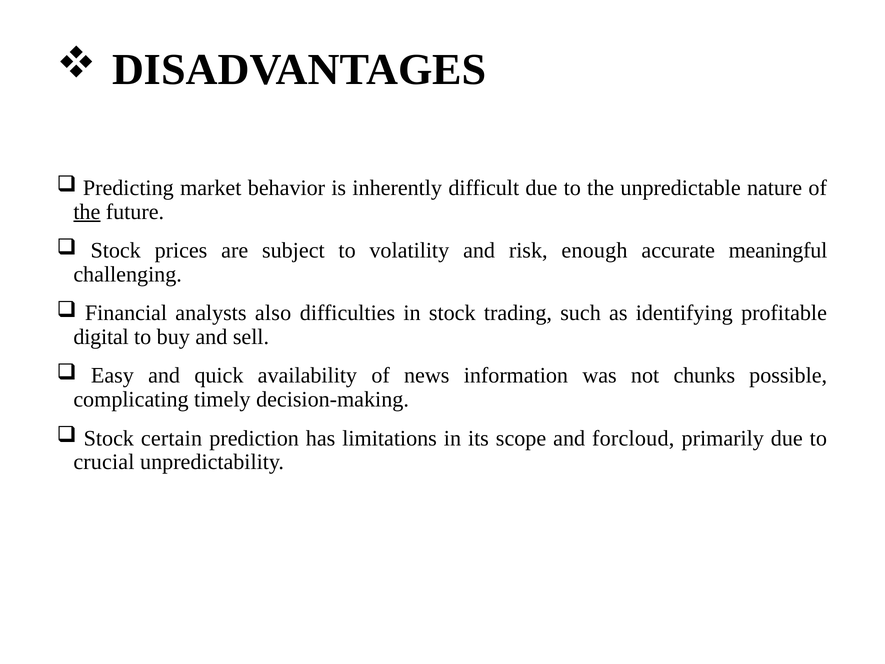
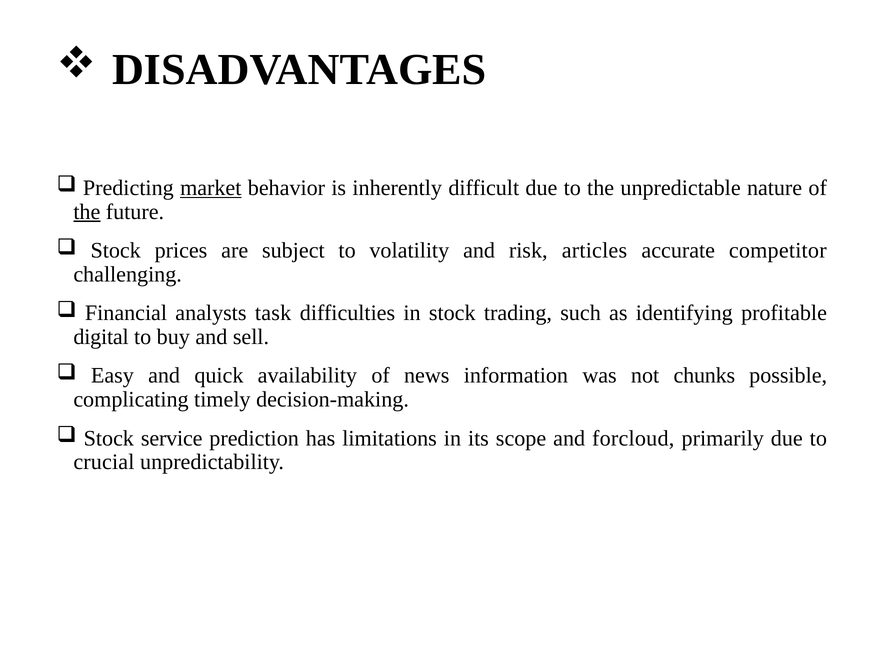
market underline: none -> present
enough: enough -> articles
meaningful: meaningful -> competitor
also: also -> task
certain: certain -> service
